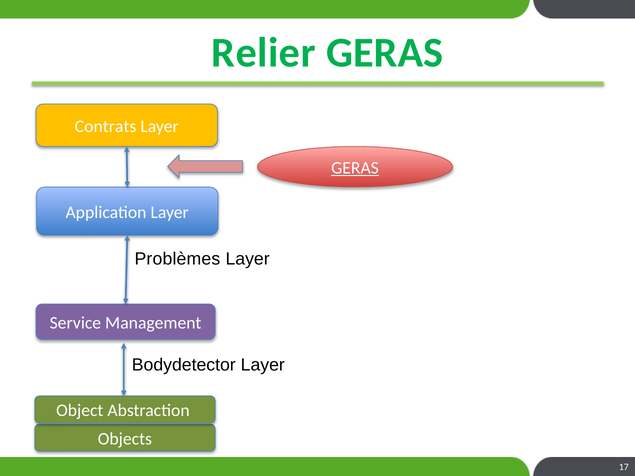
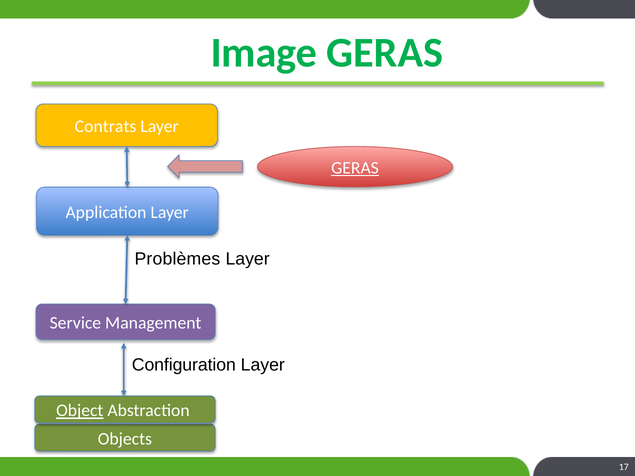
Relier: Relier -> Image
Bodydetector: Bodydetector -> Configuration
Object underline: none -> present
